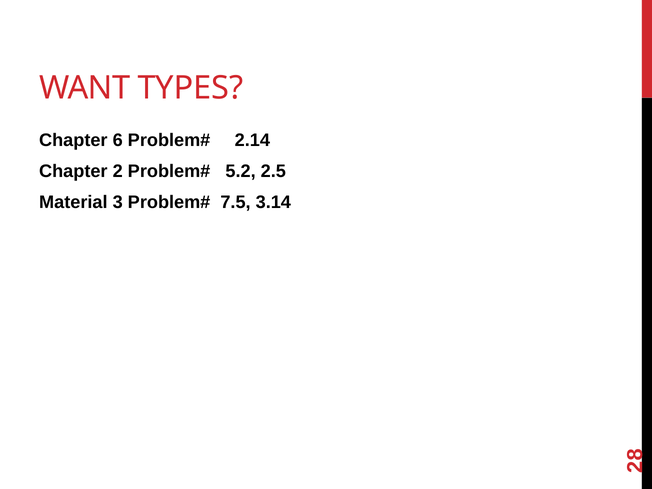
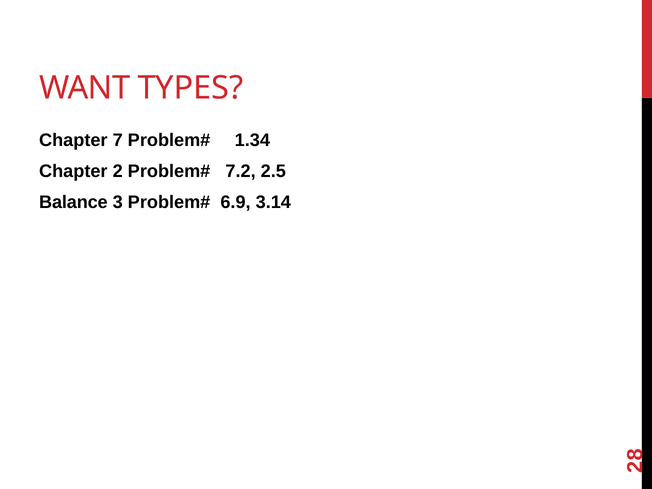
6: 6 -> 7
2.14: 2.14 -> 1.34
5.2: 5.2 -> 7.2
Material: Material -> Balance
7.5: 7.5 -> 6.9
